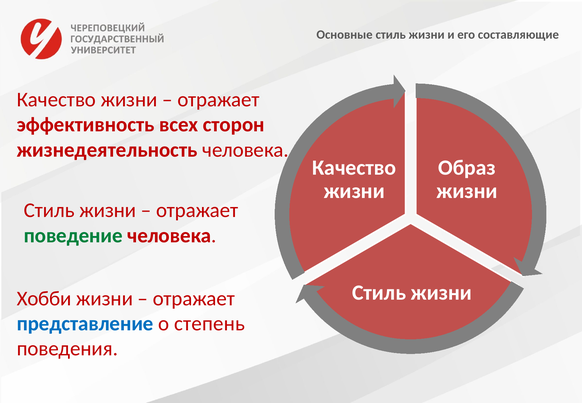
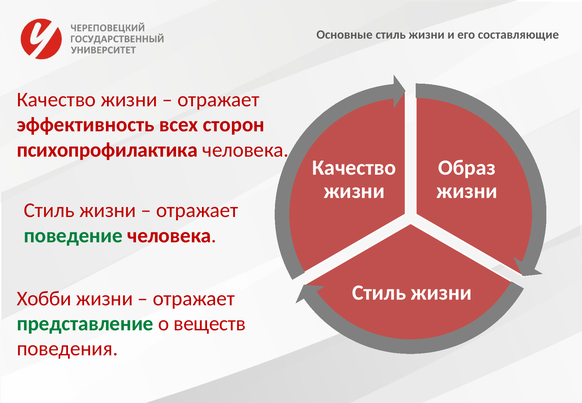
жизнедеятельность: жизнедеятельность -> психопрофилактика
представление colour: blue -> green
степень: степень -> веществ
